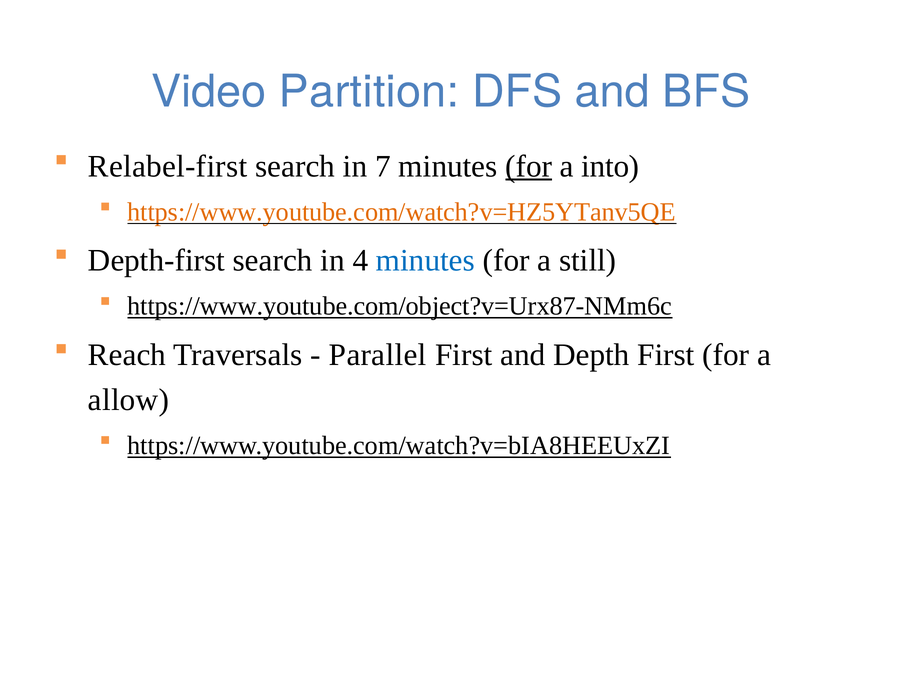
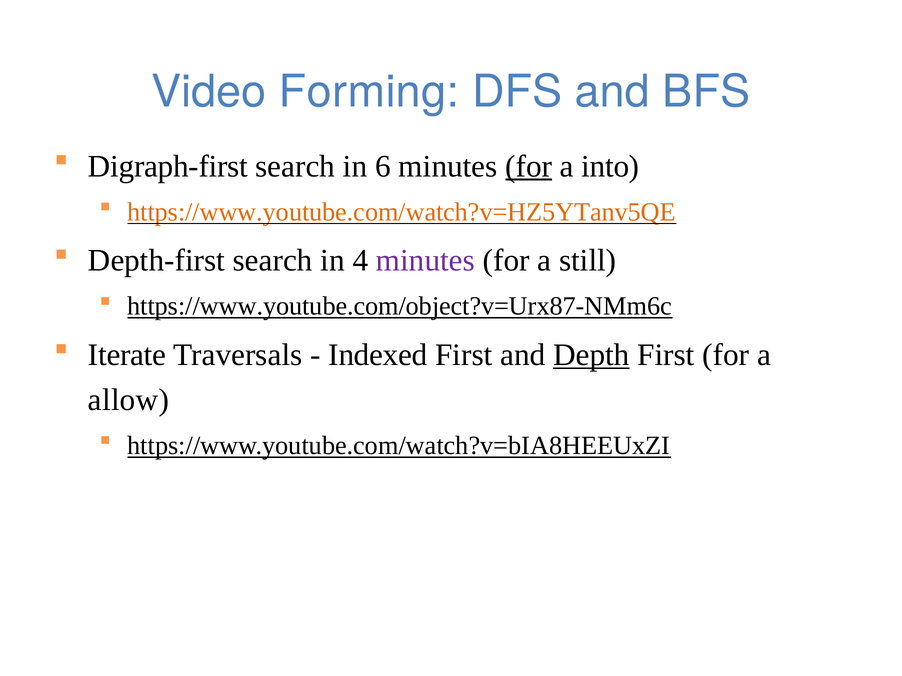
Partition: Partition -> Forming
Relabel-first: Relabel-first -> Digraph-first
7: 7 -> 6
minutes at (425, 261) colour: blue -> purple
Reach: Reach -> Iterate
Parallel: Parallel -> Indexed
Depth underline: none -> present
